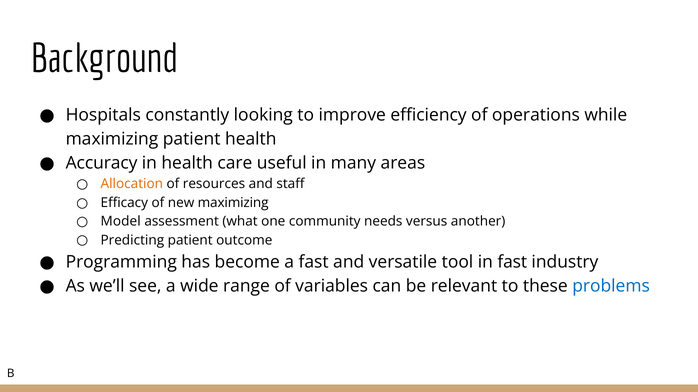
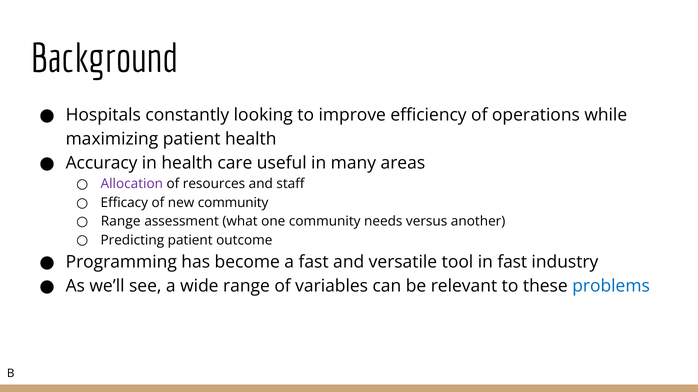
Allocation colour: orange -> purple
new maximizing: maximizing -> community
Model at (121, 222): Model -> Range
